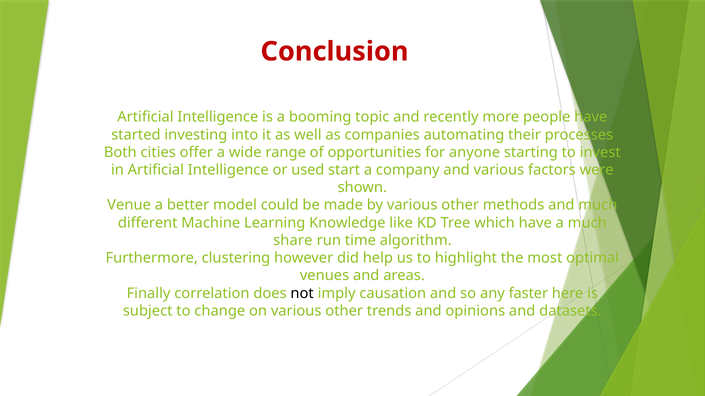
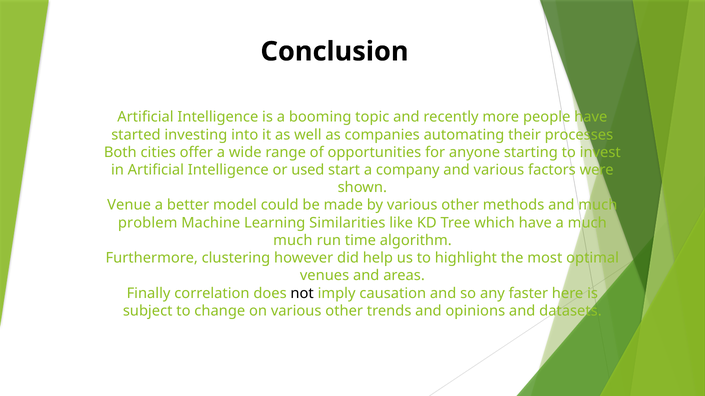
Conclusion colour: red -> black
different: different -> problem
Knowledge: Knowledge -> Similarities
share at (293, 241): share -> much
